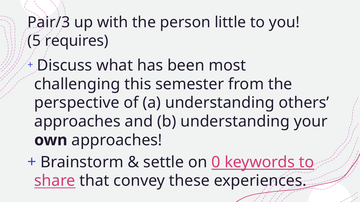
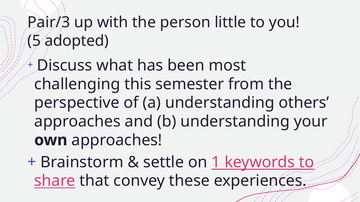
requires: requires -> adopted
0: 0 -> 1
